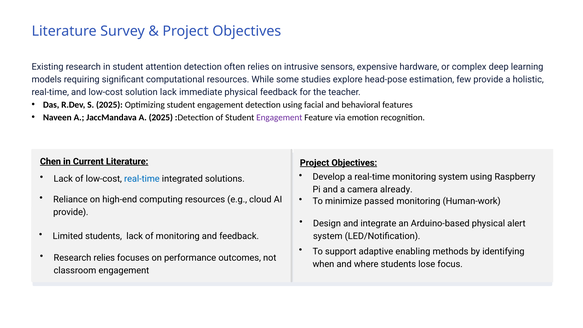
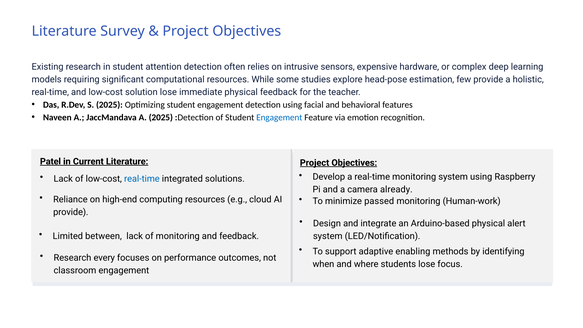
solution lack: lack -> lose
Engagement at (279, 117) colour: purple -> blue
Chen: Chen -> Patel
Limited students: students -> between
Research relies: relies -> every
